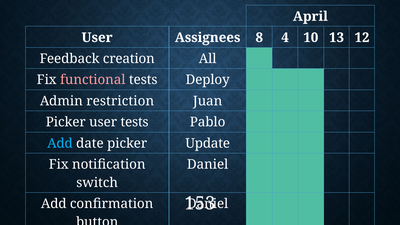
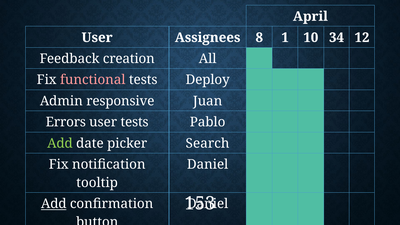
4: 4 -> 1
13: 13 -> 34
restriction: restriction -> responsive
Picker at (66, 122): Picker -> Errors
Add at (60, 143) colour: light blue -> light green
Update: Update -> Search
switch: switch -> tooltip
Add at (54, 204) underline: none -> present
